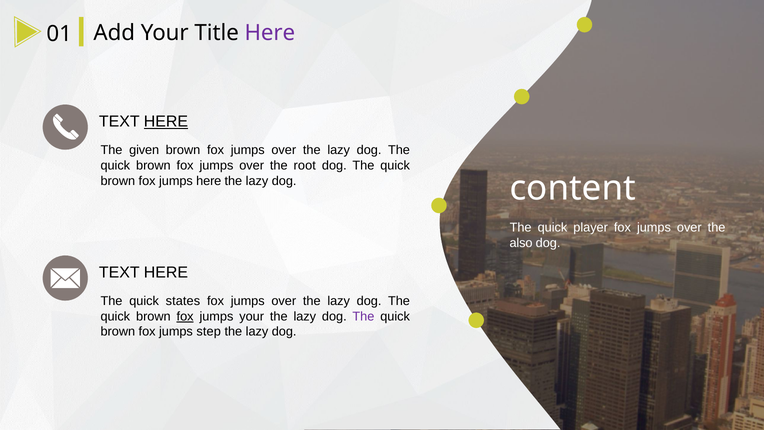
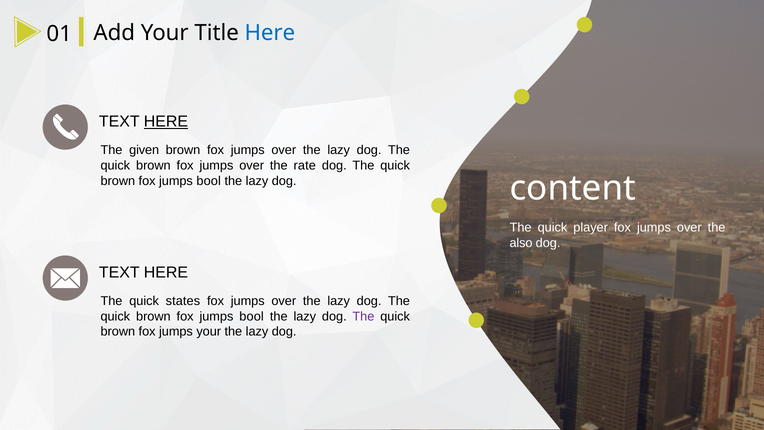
Here at (270, 33) colour: purple -> blue
root: root -> rate
here at (209, 181): here -> bool
fox at (185, 316) underline: present -> none
your at (252, 316): your -> bool
jumps step: step -> your
